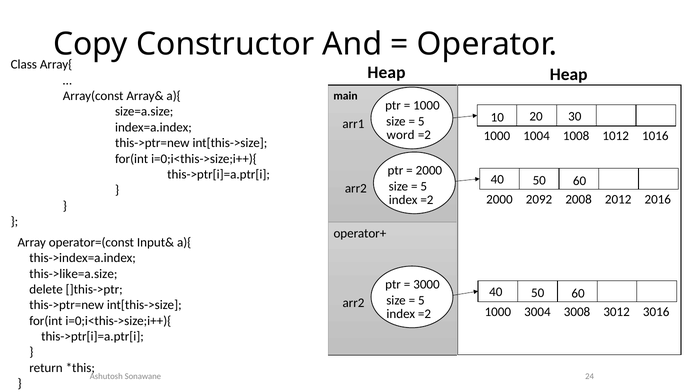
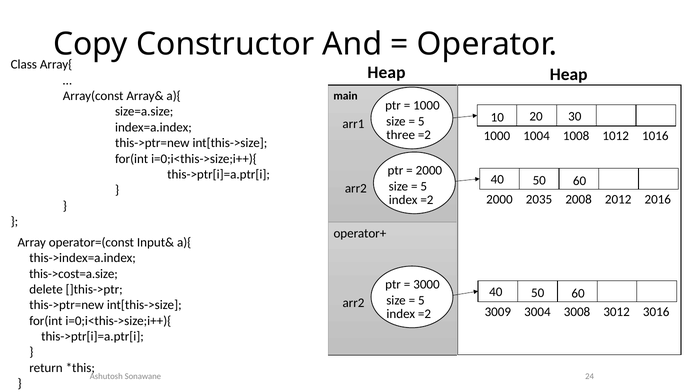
word: word -> three
2092: 2092 -> 2035
this->like=a.size: this->like=a.size -> this->cost=a.size
1000 at (498, 311): 1000 -> 3009
